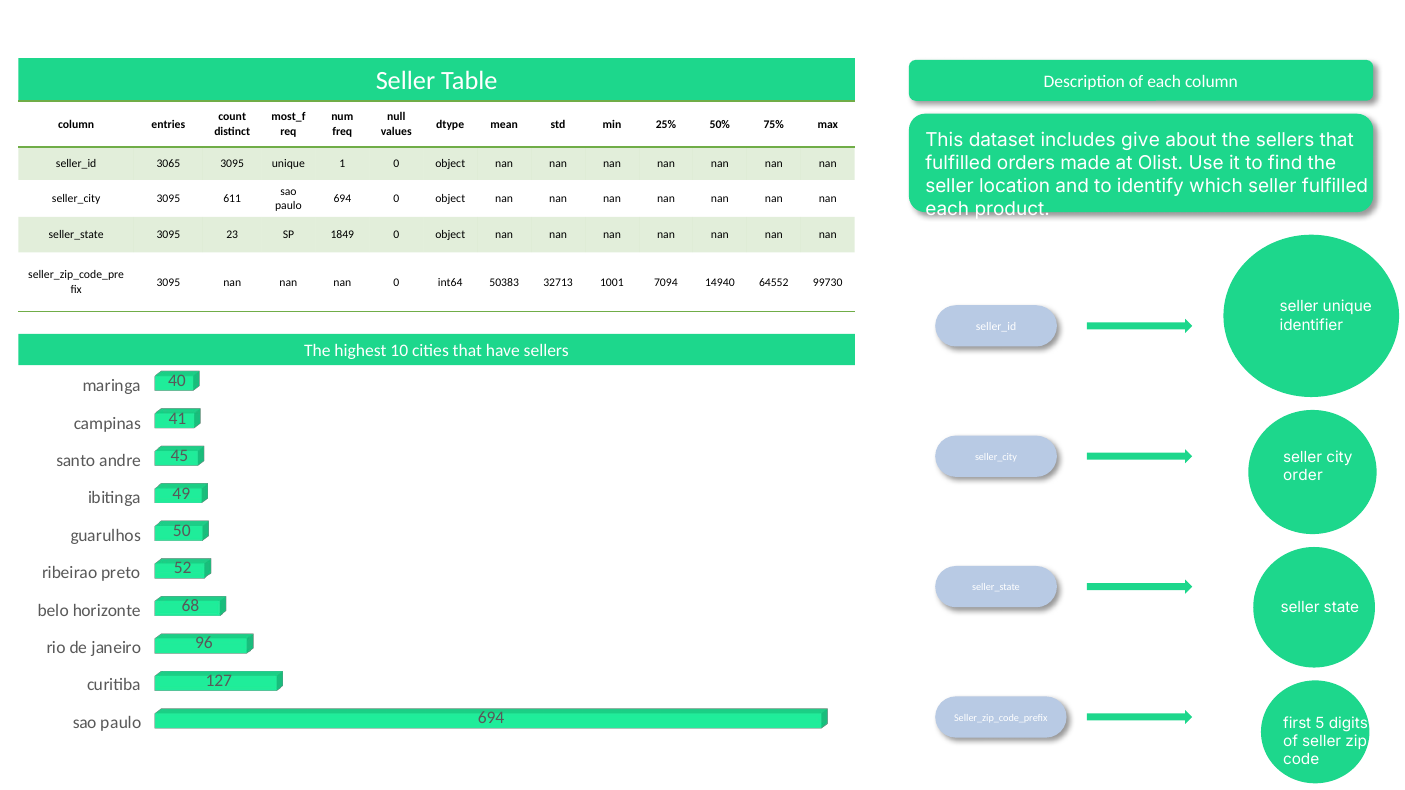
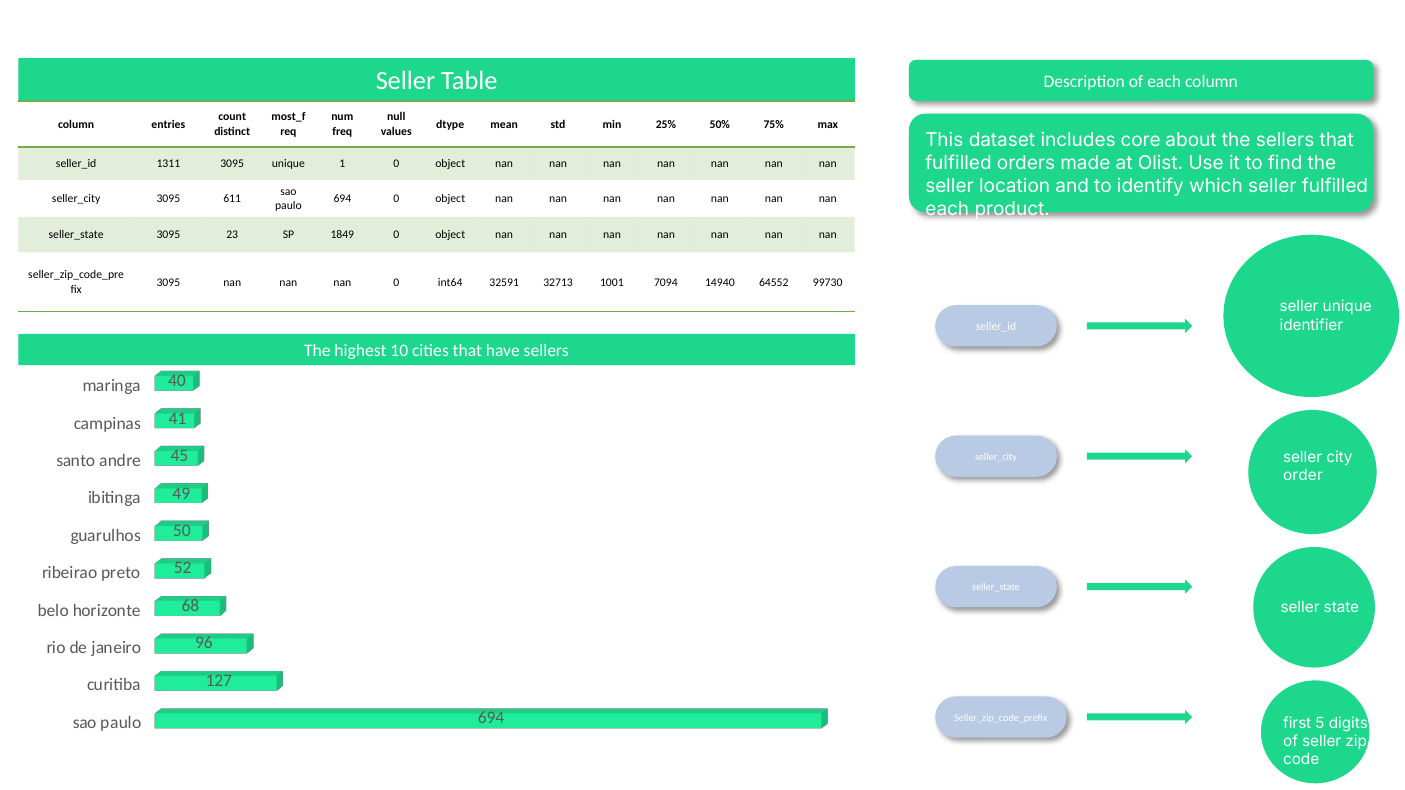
give: give -> core
3065: 3065 -> 1311
50383: 50383 -> 32591
